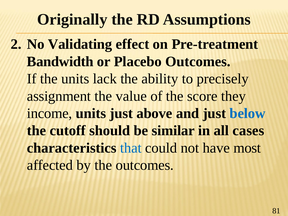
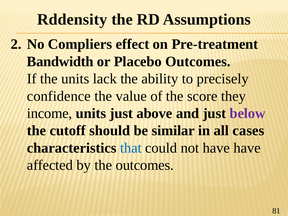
Originally: Originally -> Rddensity
Validating: Validating -> Compliers
assignment: assignment -> confidence
below colour: blue -> purple
have most: most -> have
